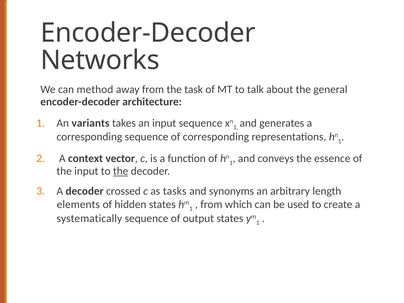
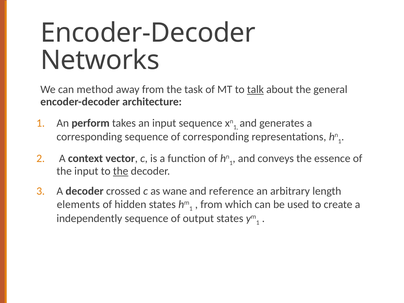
talk underline: none -> present
variants: variants -> perform
tasks: tasks -> wane
synonyms: synonyms -> reference
systematically: systematically -> independently
